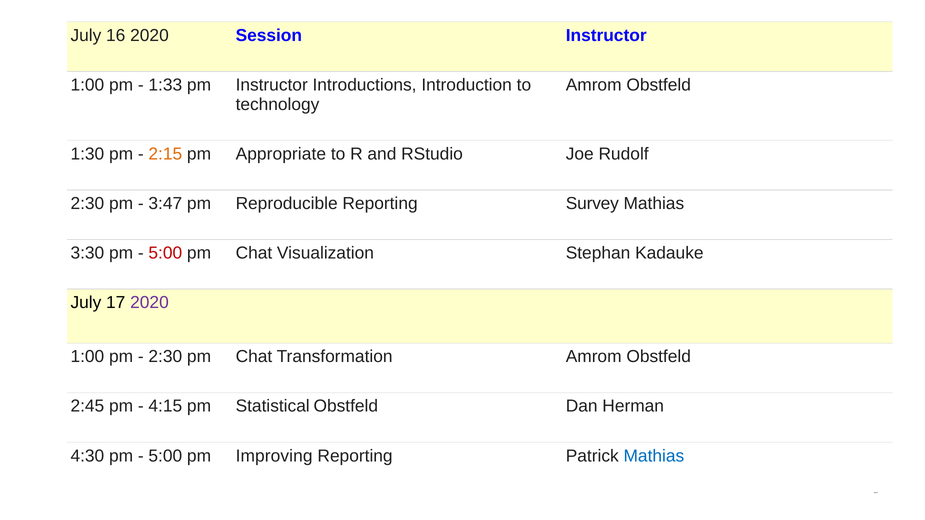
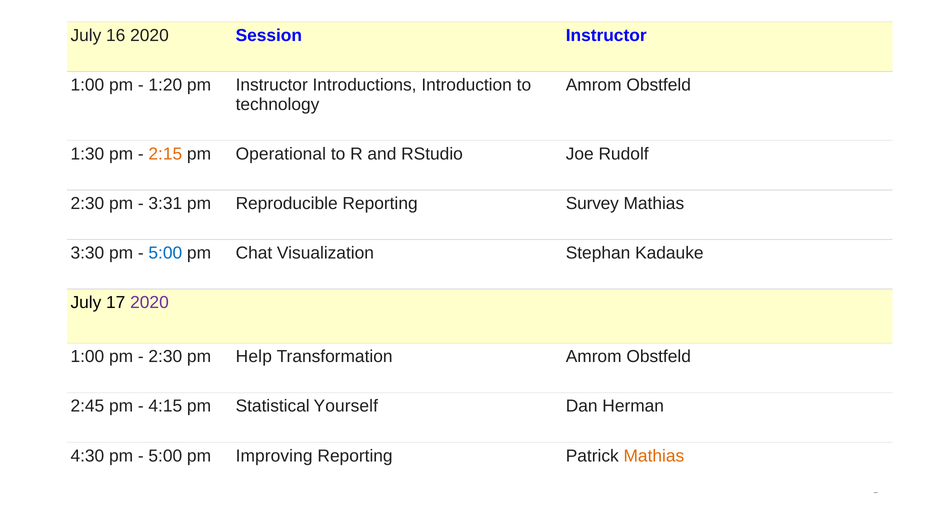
1:33: 1:33 -> 1:20
Appropriate: Appropriate -> Operational
3:47: 3:47 -> 3:31
5:00 at (165, 253) colour: red -> blue
2:30 pm Chat: Chat -> Help
Statistical Obstfeld: Obstfeld -> Yourself
Mathias at (654, 456) colour: blue -> orange
